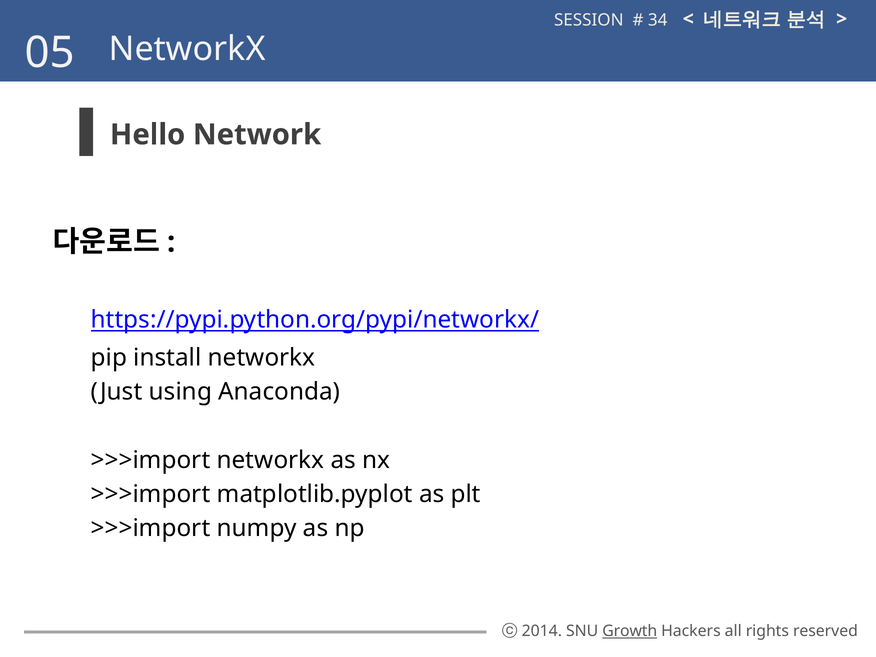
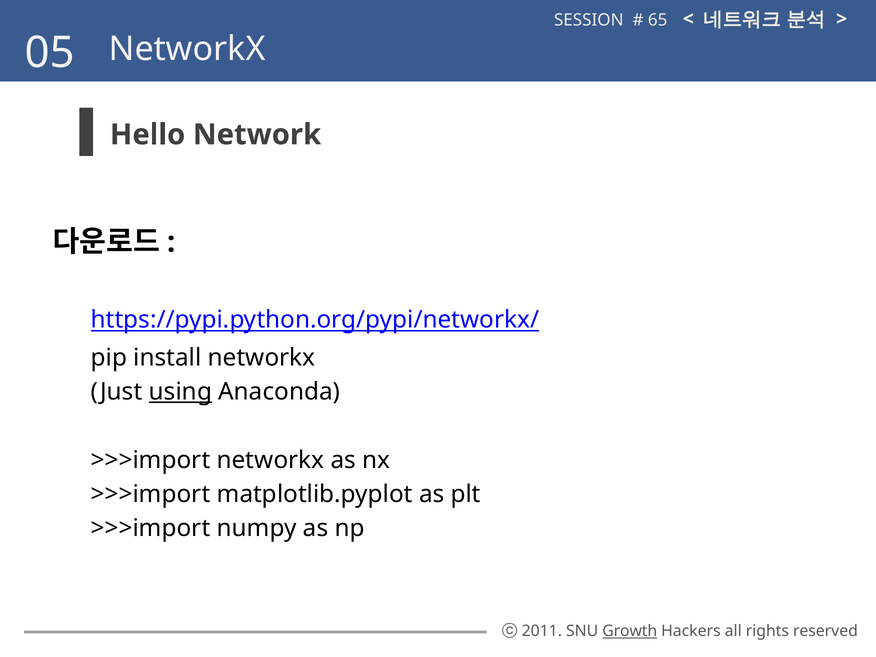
34: 34 -> 65
using underline: none -> present
2014: 2014 -> 2011
